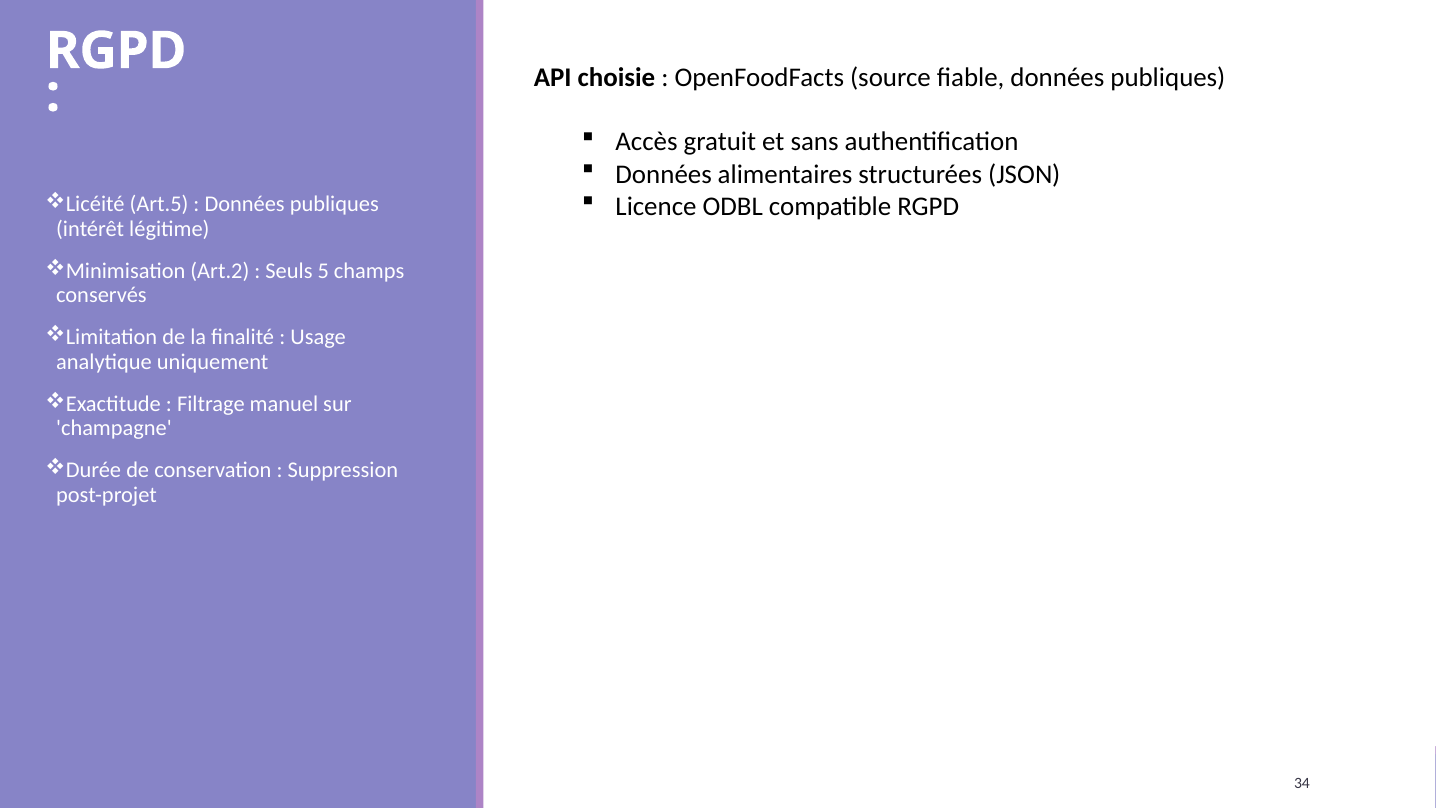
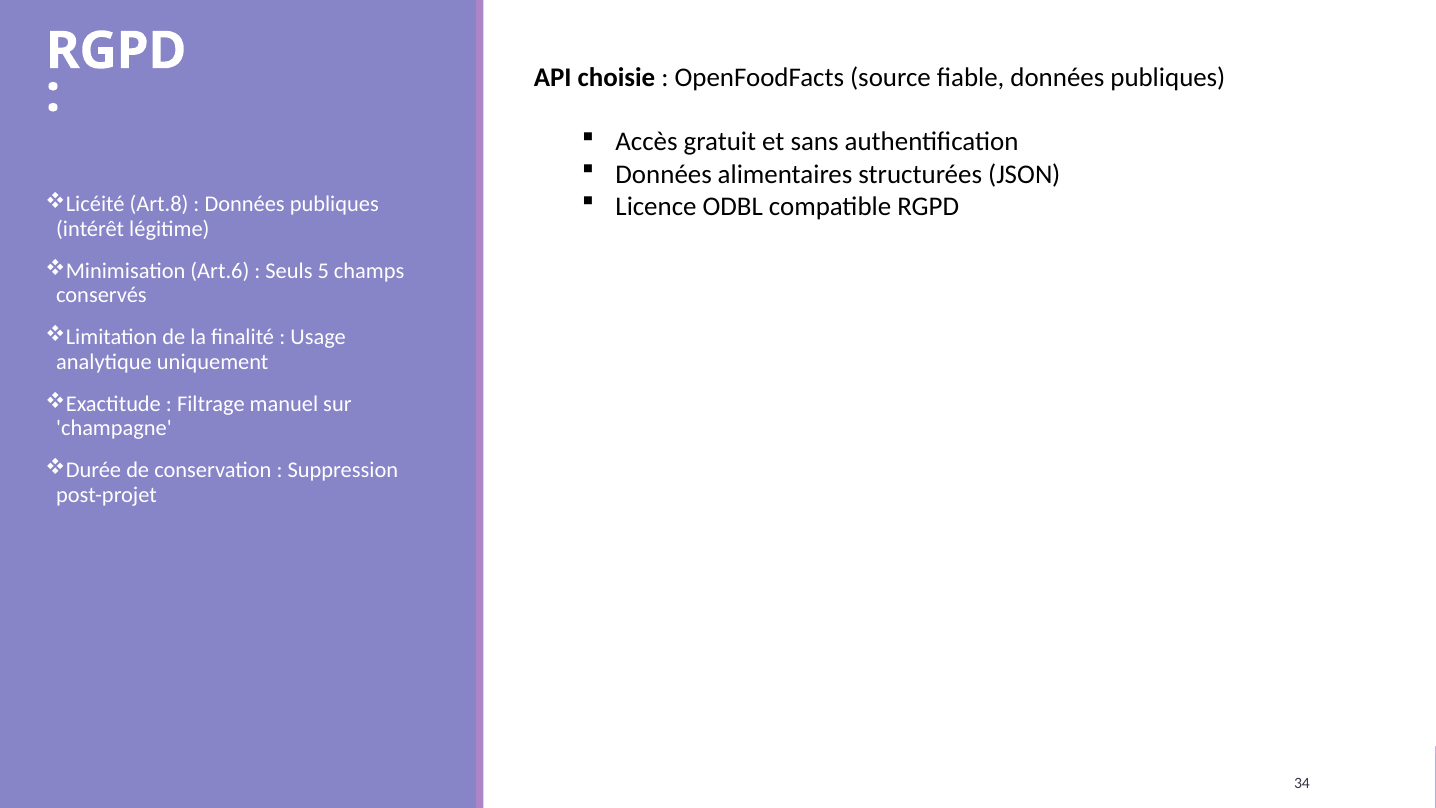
Art.5: Art.5 -> Art.8
Art.2: Art.2 -> Art.6
